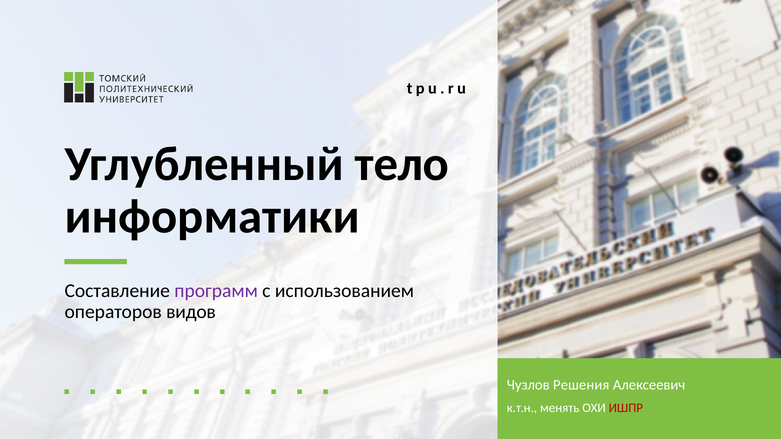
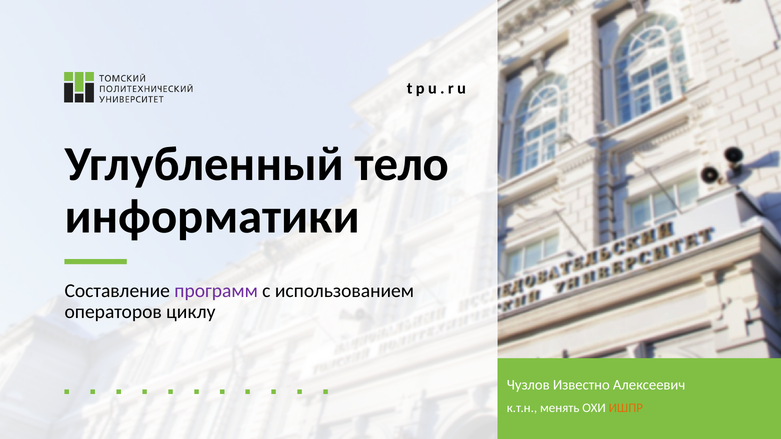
видов: видов -> циклу
Решения: Решения -> Известно
ИШПР colour: red -> orange
